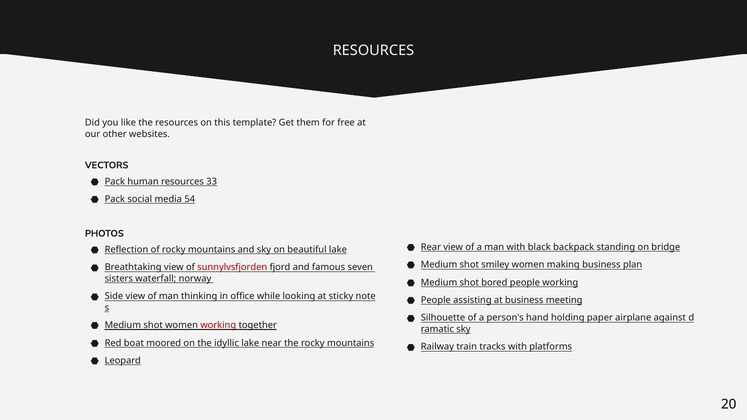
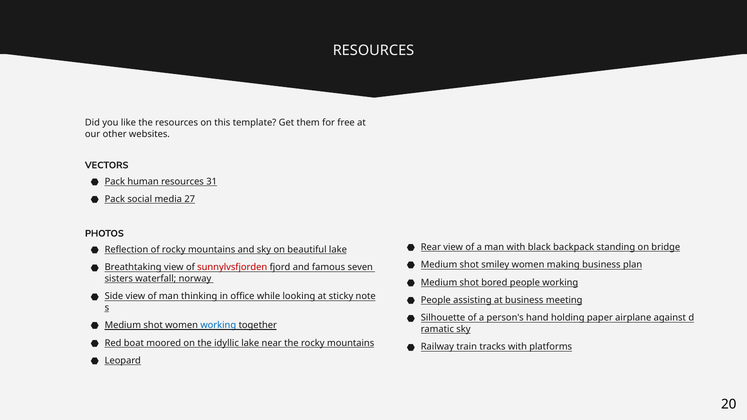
33: 33 -> 31
54: 54 -> 27
working at (218, 325) colour: red -> blue
